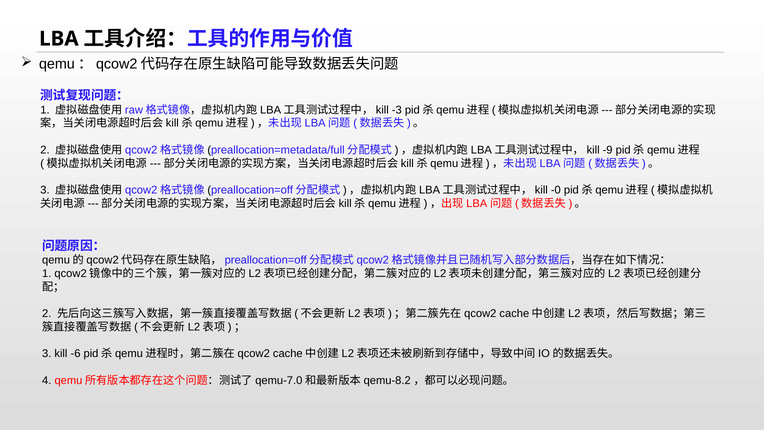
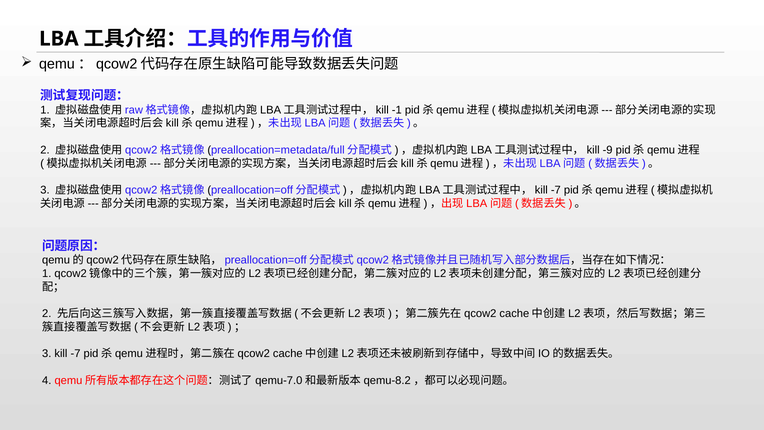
-3: -3 -> -1
-0 at (556, 190): -0 -> -7
kill -6: -6 -> -7
